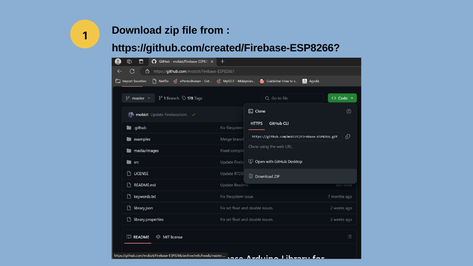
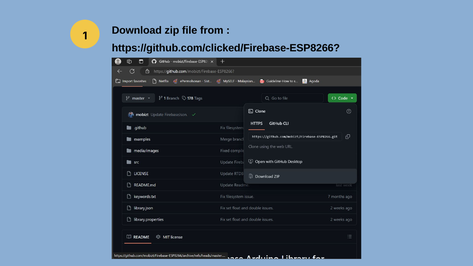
https://github.com/created/Firebase-ESP8266: https://github.com/created/Firebase-ESP8266 -> https://github.com/clicked/Firebase-ESP8266
